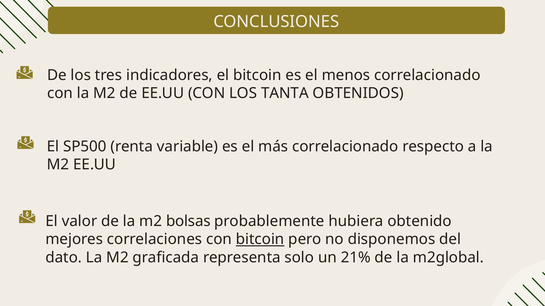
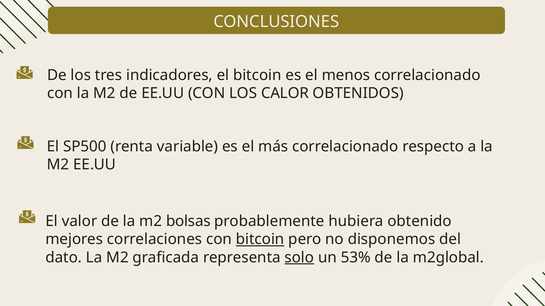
TANTA: TANTA -> CALOR
solo underline: none -> present
21%: 21% -> 53%
